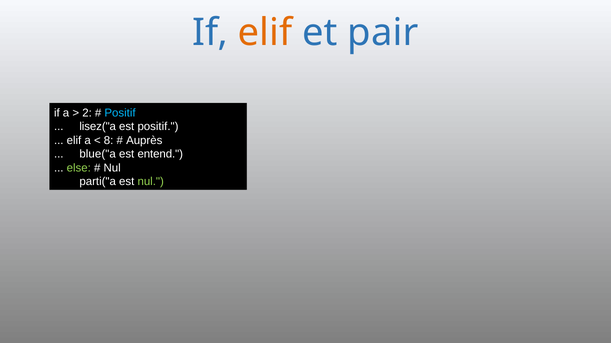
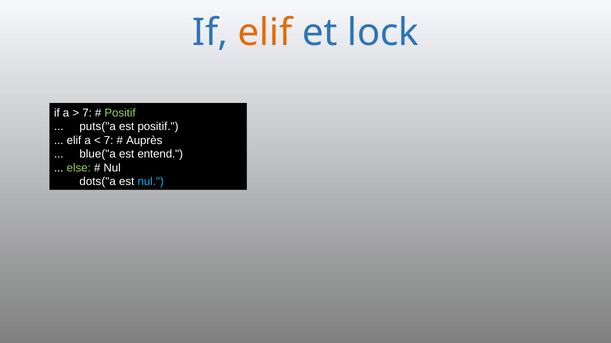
pair: pair -> lock
2 at (87, 113): 2 -> 7
Positif at (120, 113) colour: light blue -> light green
lisez("a: lisez("a -> puts("a
8 at (109, 141): 8 -> 7
parti("a: parti("a -> dots("a
nul at (151, 182) colour: light green -> light blue
